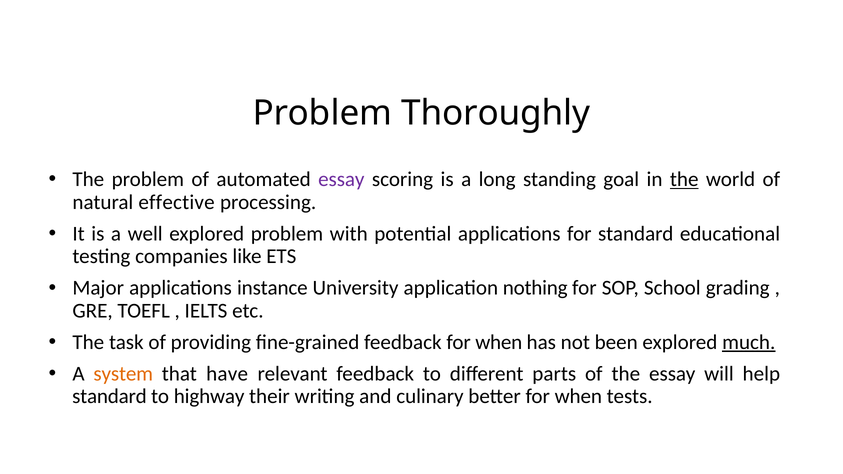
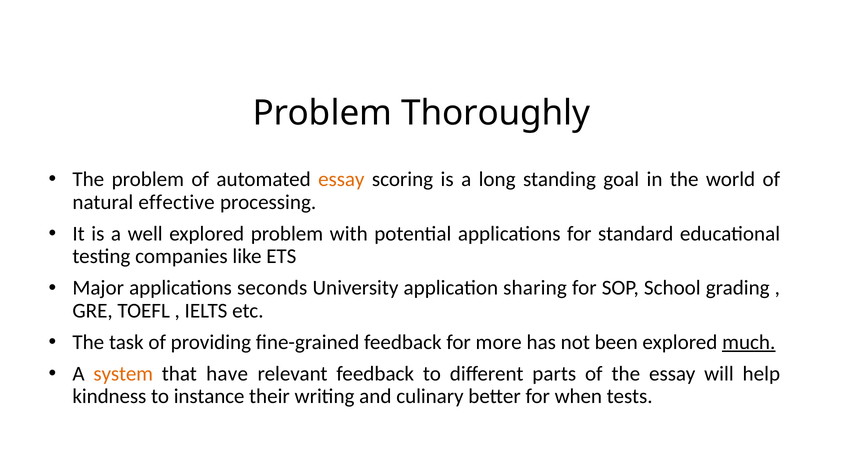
essay at (341, 179) colour: purple -> orange
the at (684, 179) underline: present -> none
instance: instance -> seconds
nothing: nothing -> sharing
feedback for when: when -> more
standard at (109, 397): standard -> kindness
highway: highway -> instance
